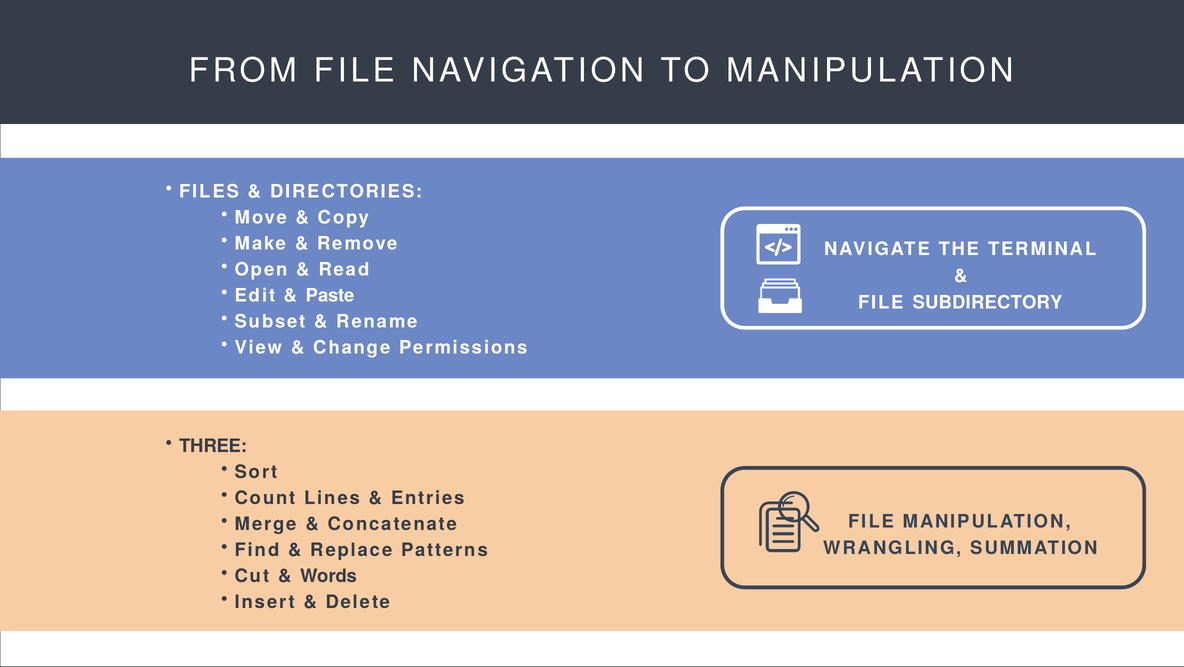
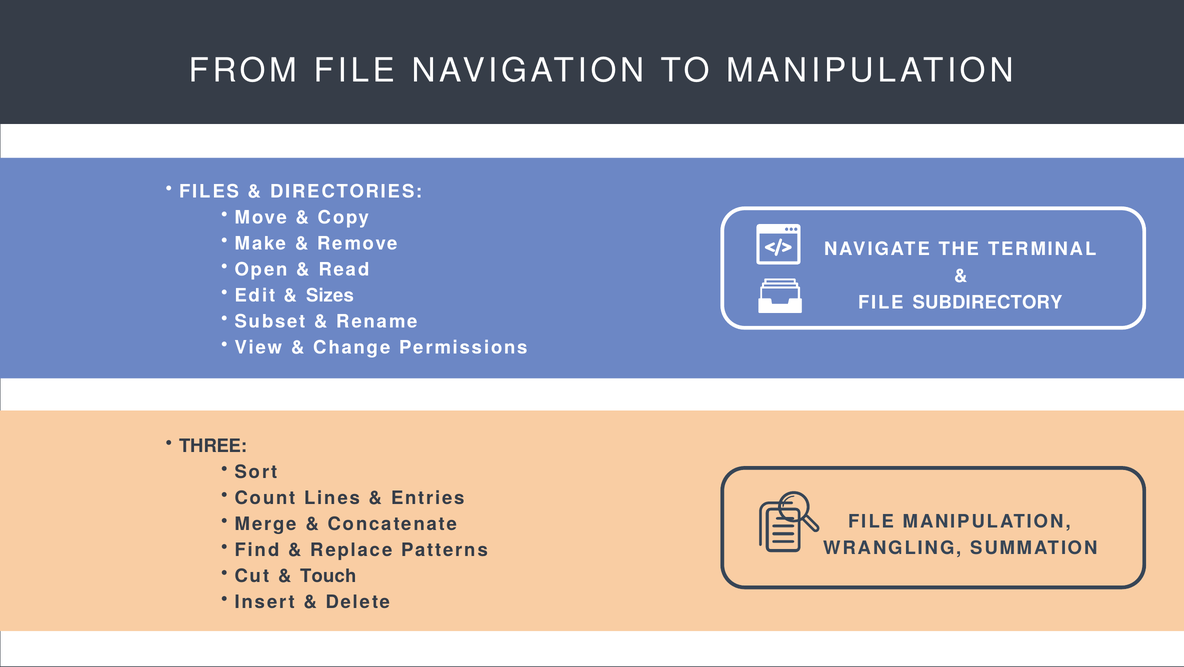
Paste: Paste -> Sizes
Words: Words -> Touch
